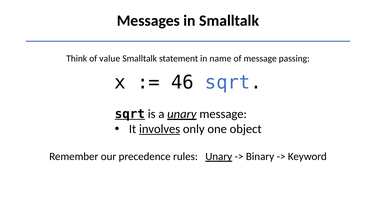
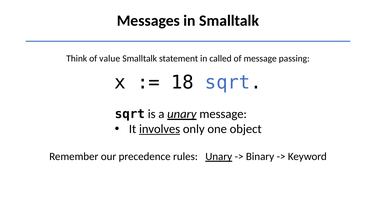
name: name -> called
46: 46 -> 18
sqrt at (130, 114) underline: present -> none
